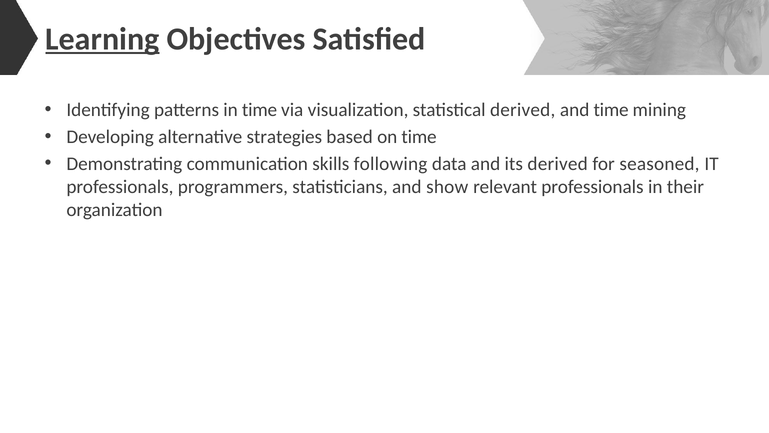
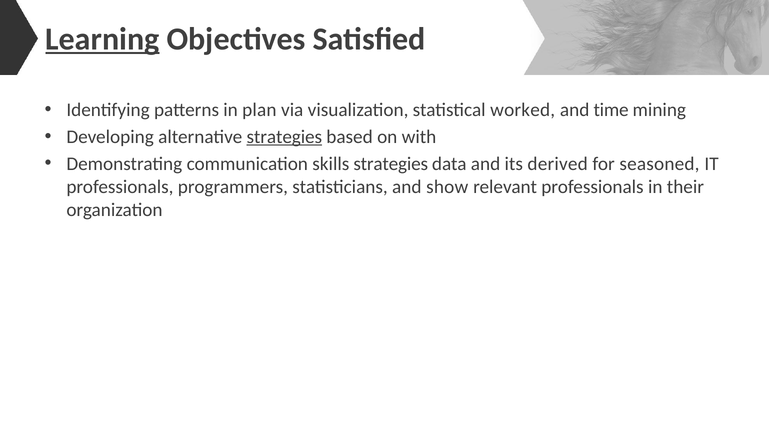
in time: time -> plan
statistical derived: derived -> worked
strategies at (284, 137) underline: none -> present
on time: time -> with
skills following: following -> strategies
